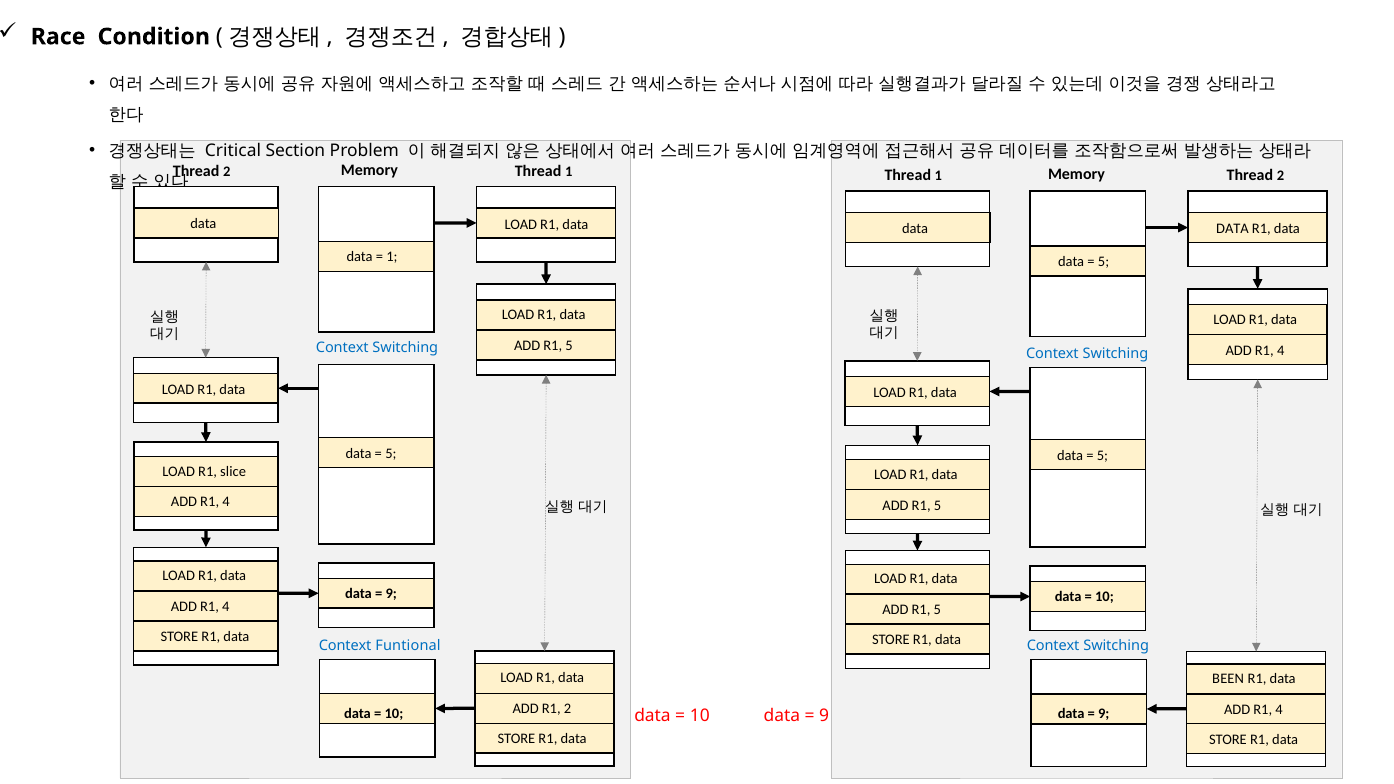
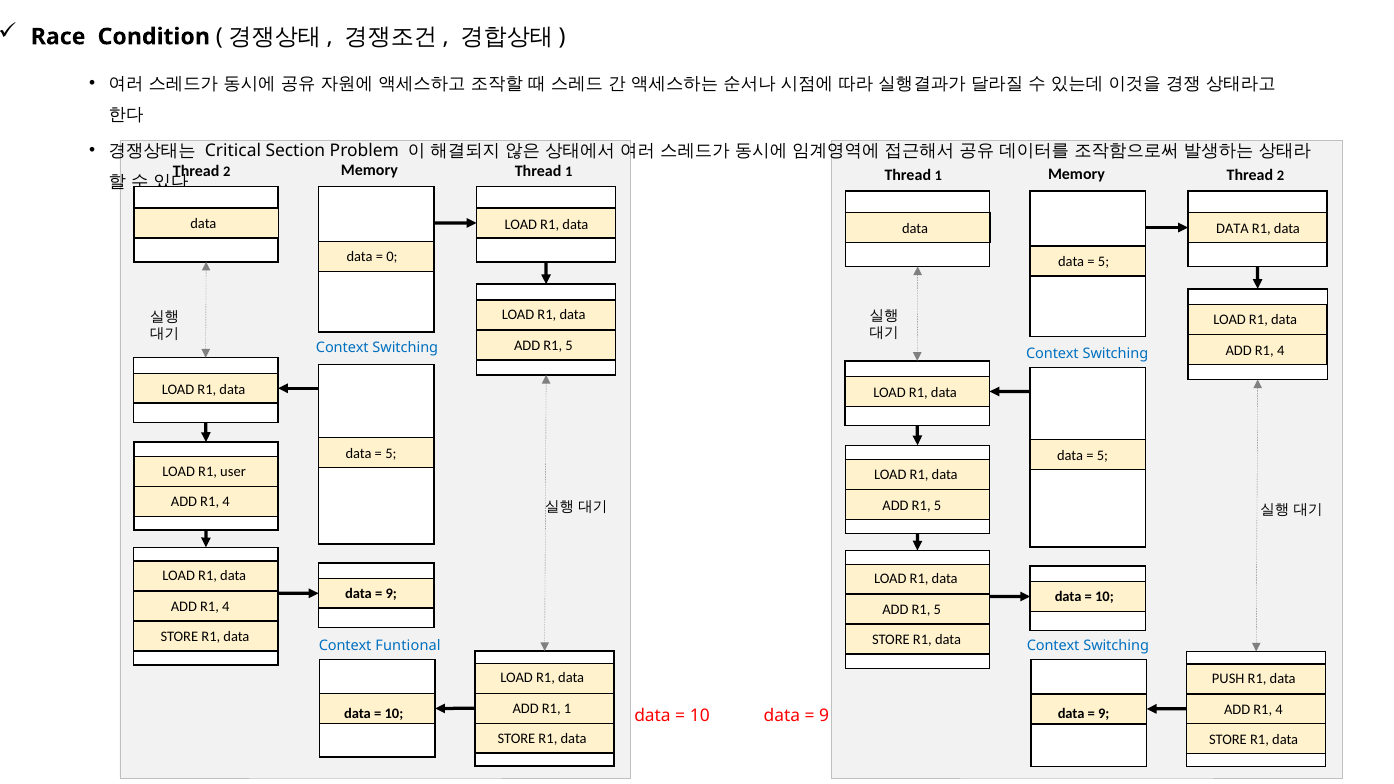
1 at (392, 257): 1 -> 0
slice: slice -> user
BEEN: BEEN -> PUSH
R1 2: 2 -> 1
